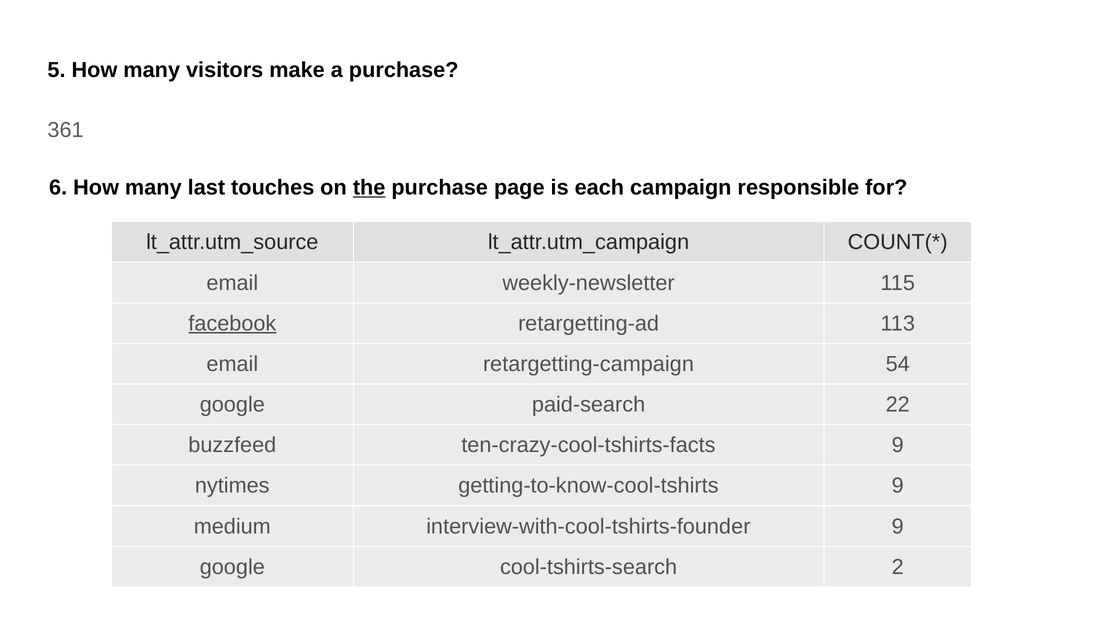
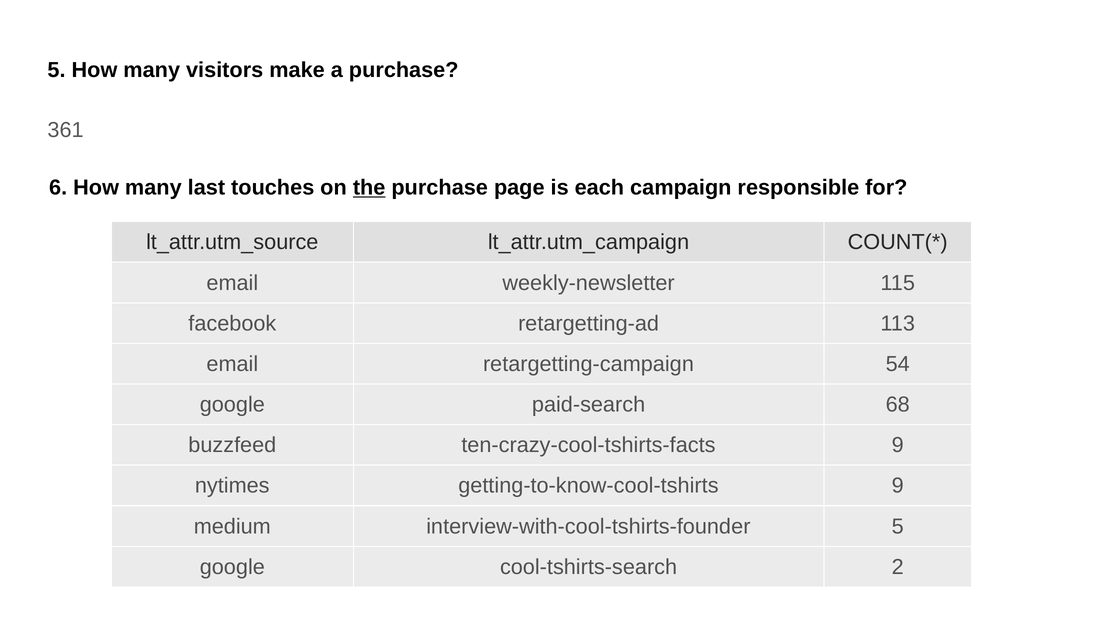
facebook underline: present -> none
22: 22 -> 68
interview-with-cool-tshirts-founder 9: 9 -> 5
